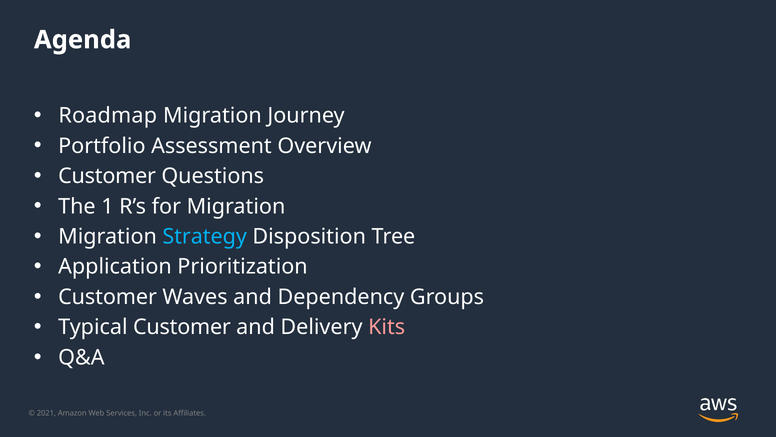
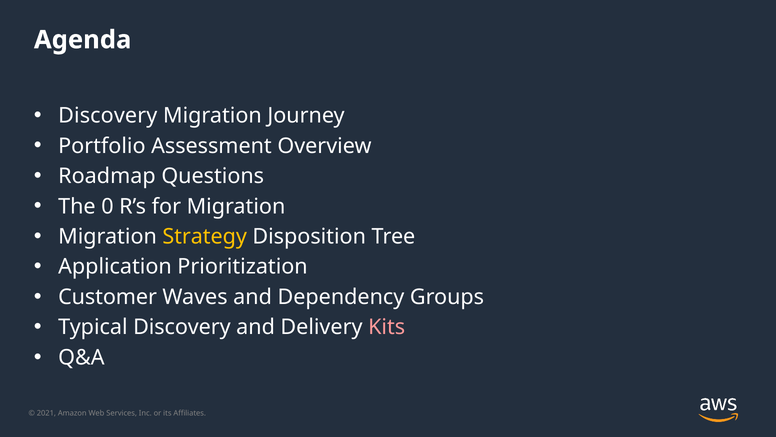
Roadmap at (108, 116): Roadmap -> Discovery
Customer at (107, 176): Customer -> Roadmap
1: 1 -> 0
Strategy colour: light blue -> yellow
Typical Customer: Customer -> Discovery
